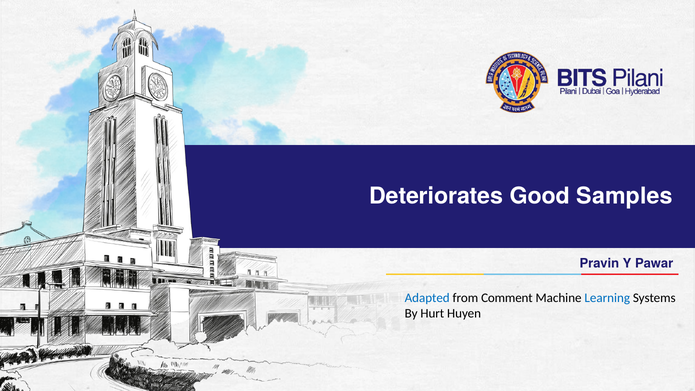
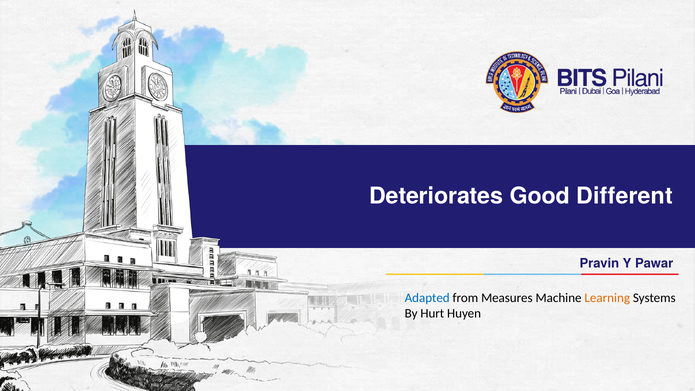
Samples: Samples -> Different
Comment: Comment -> Measures
Learning colour: blue -> orange
